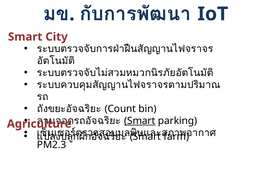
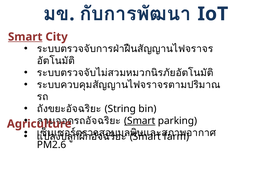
Smart at (25, 37) underline: none -> present
Count: Count -> String
PM2.3: PM2.3 -> PM2.6
